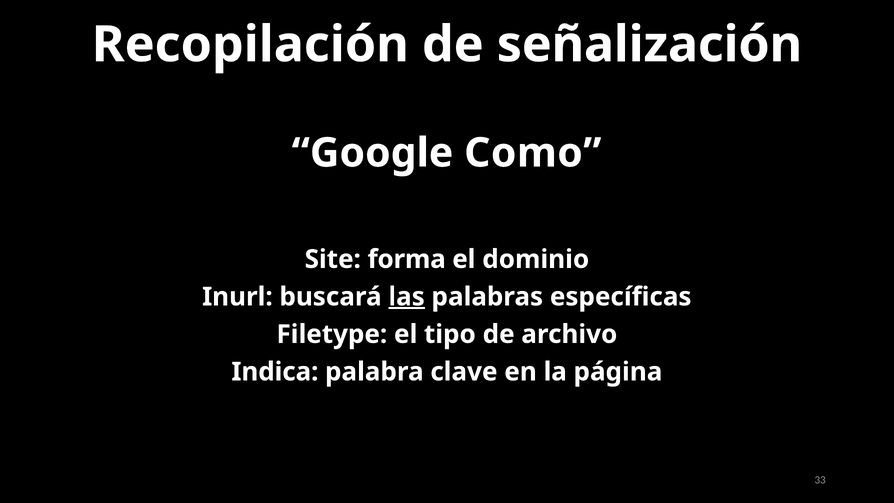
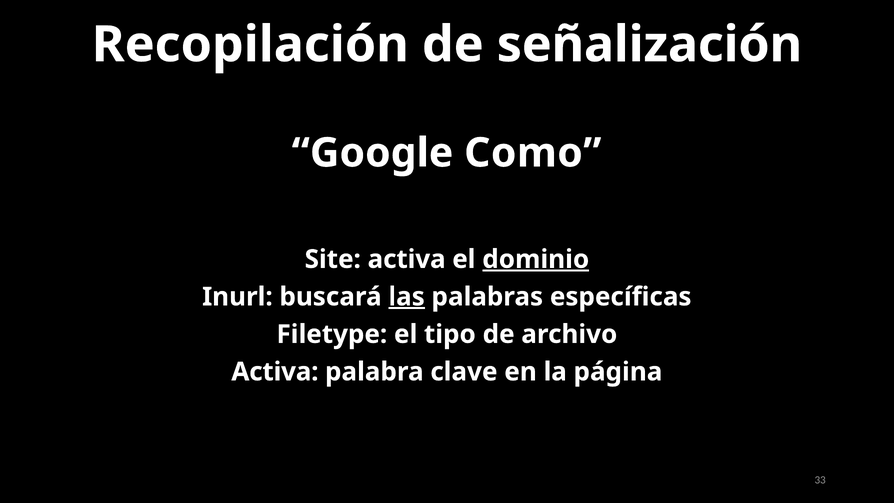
Site forma: forma -> activa
dominio underline: none -> present
Indica at (275, 372): Indica -> Activa
